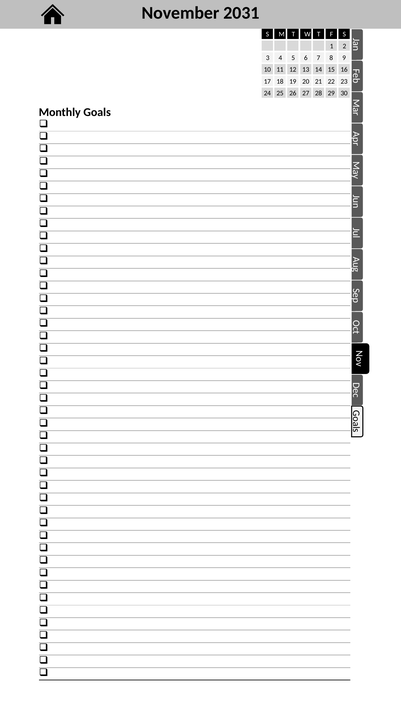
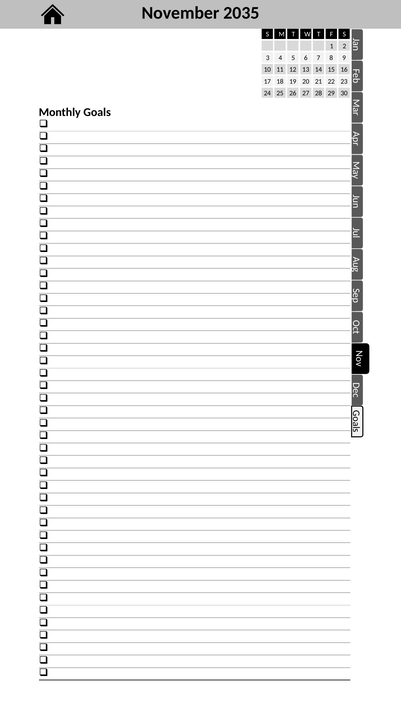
2031: 2031 -> 2035
